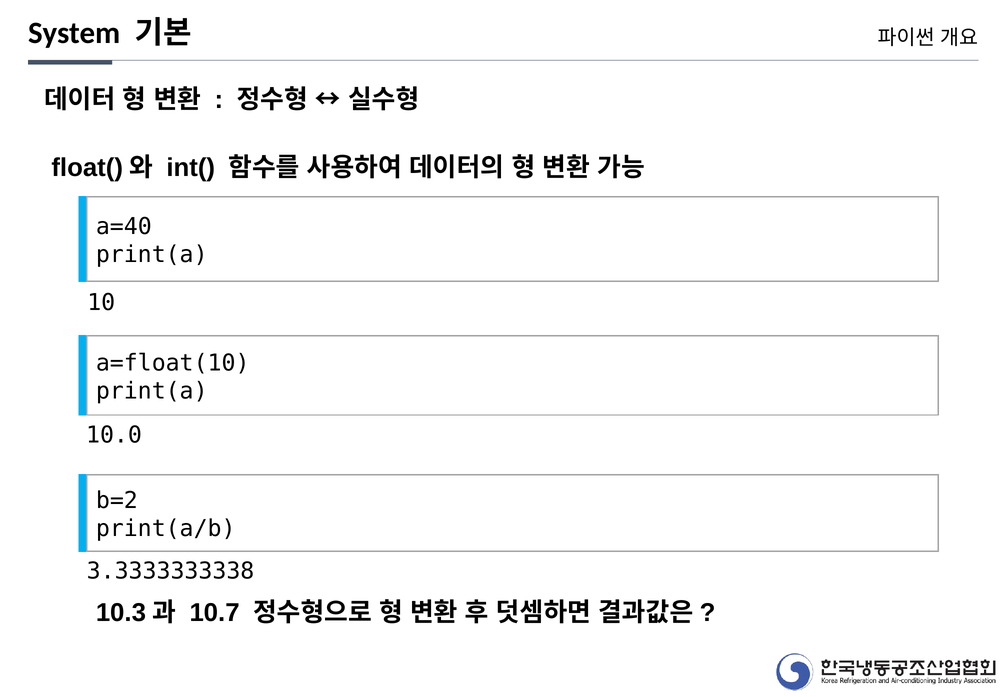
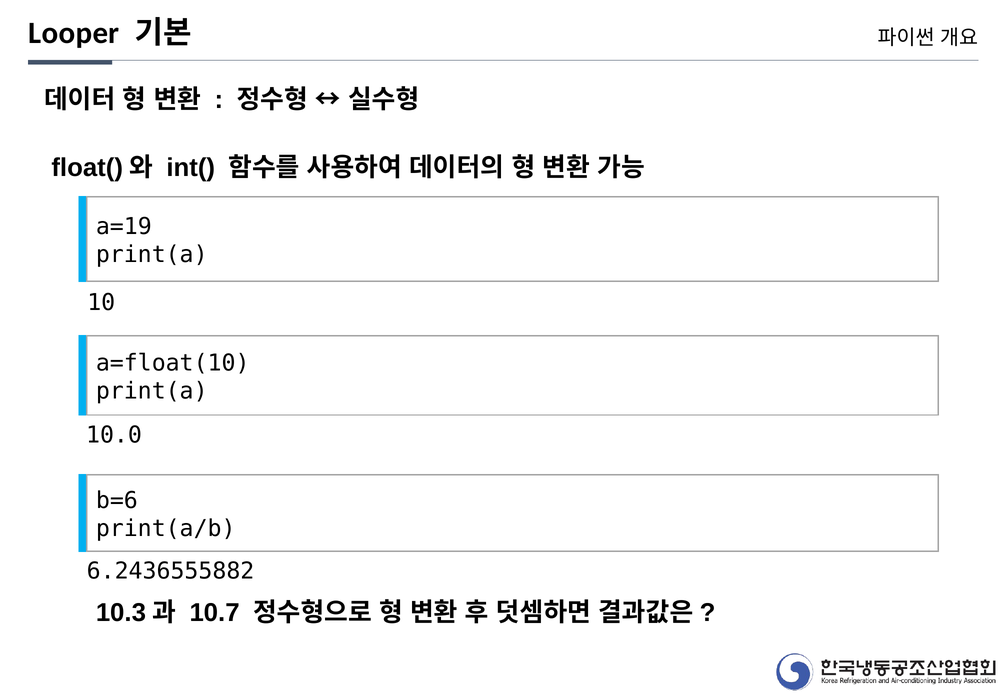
System: System -> Looper
a=40: a=40 -> a=19
b=2: b=2 -> b=6
3.3333333338: 3.3333333338 -> 6.2436555882
